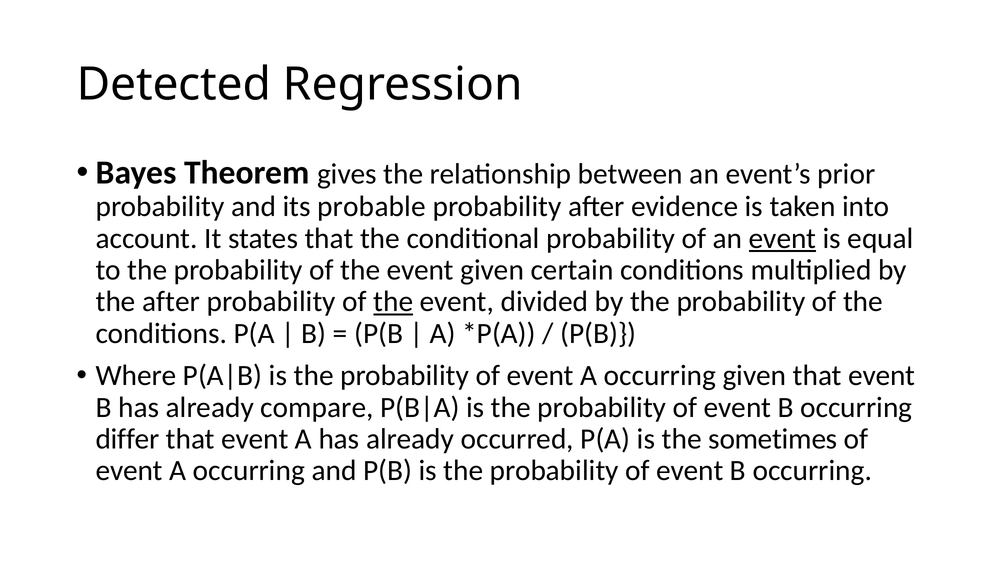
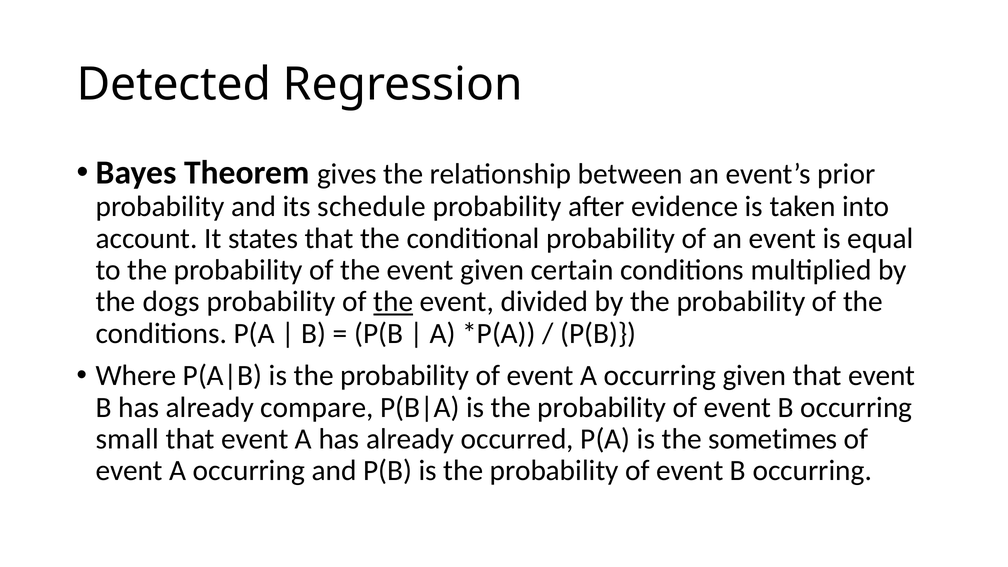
probable: probable -> schedule
event at (783, 238) underline: present -> none
the after: after -> dogs
differ: differ -> small
